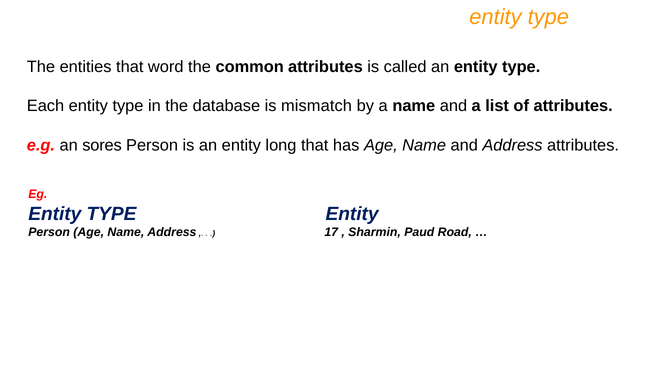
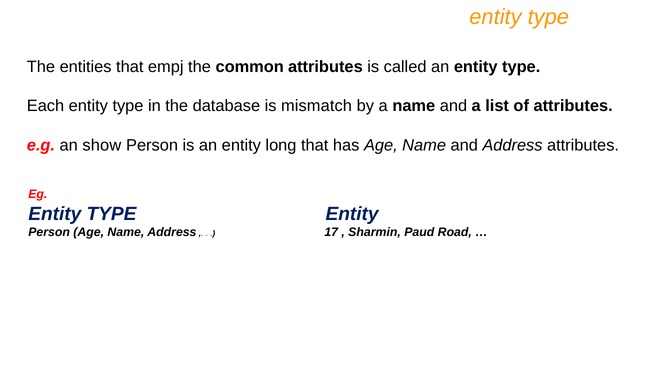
word: word -> empj
sores: sores -> show
